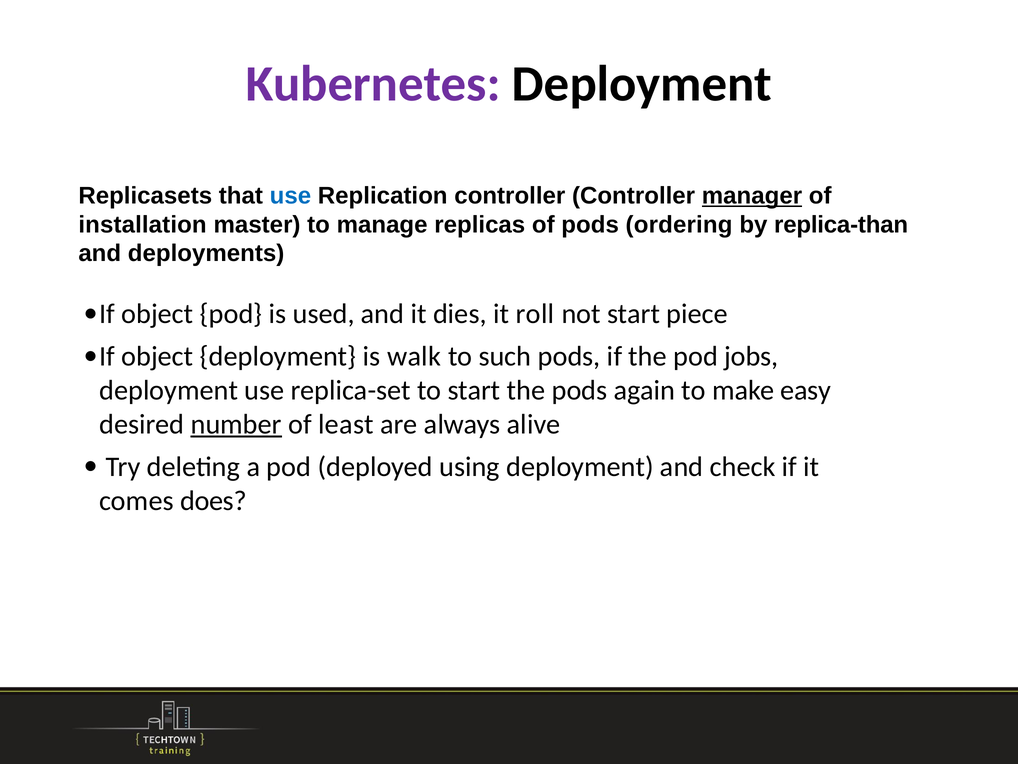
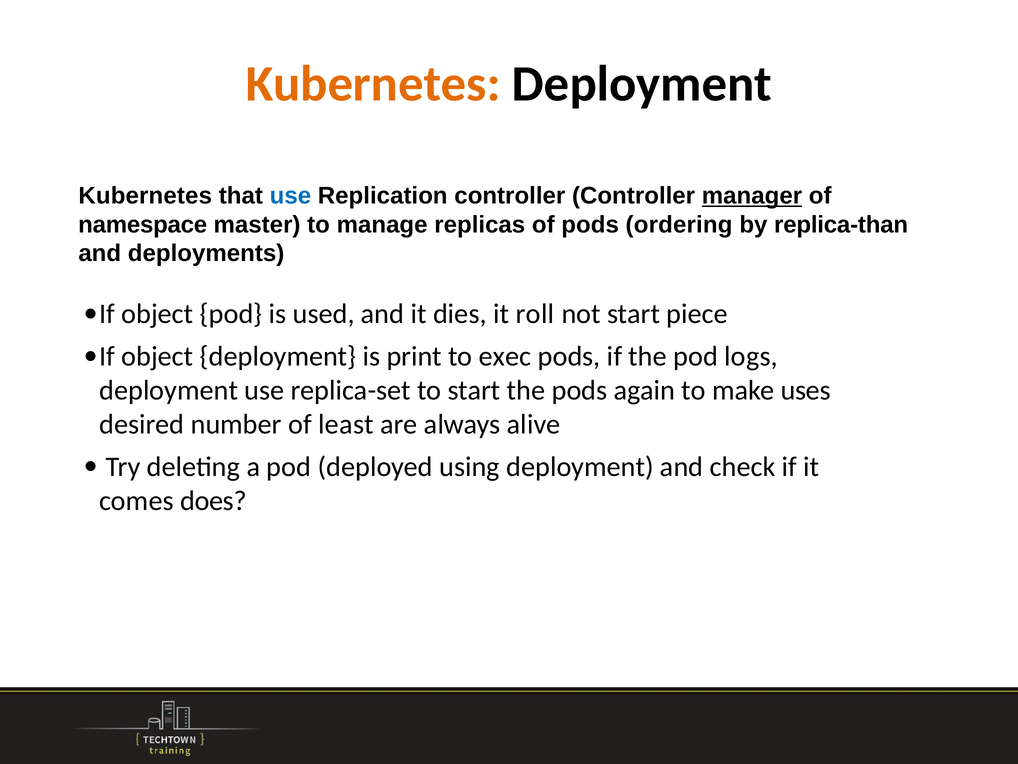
Kubernetes at (373, 84) colour: purple -> orange
Replicasets at (145, 196): Replicasets -> Kubernetes
installation: installation -> namespace
walk: walk -> print
such: such -> exec
jobs: jobs -> logs
easy: easy -> uses
number underline: present -> none
